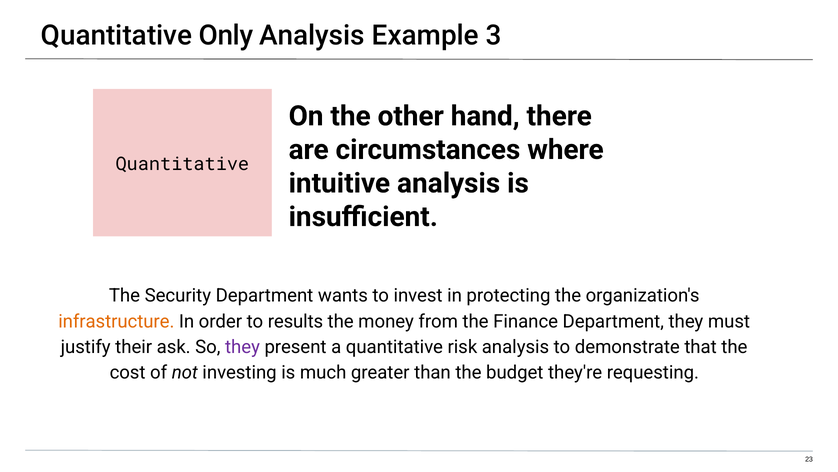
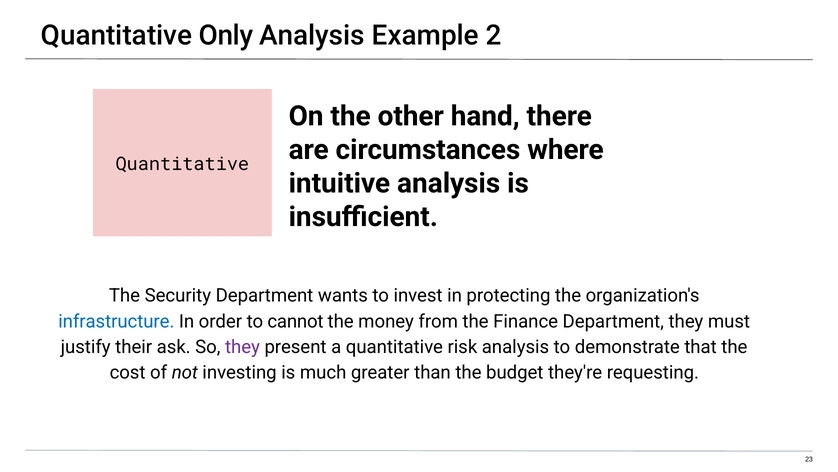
3: 3 -> 2
infrastructure colour: orange -> blue
results: results -> cannot
